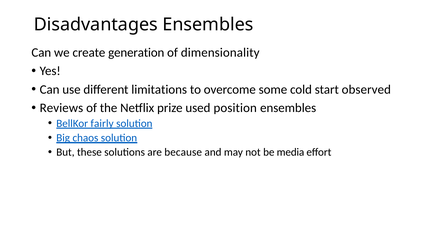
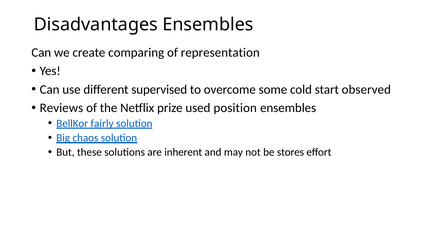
generation: generation -> comparing
dimensionality: dimensionality -> representation
limitations: limitations -> supervised
because: because -> inherent
media: media -> stores
